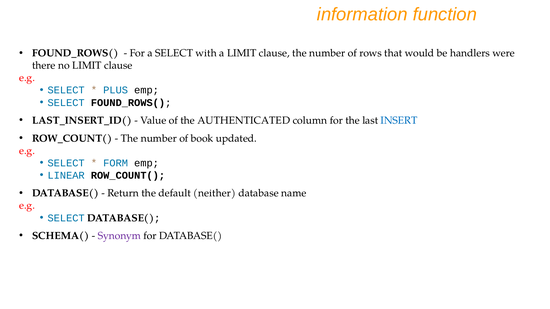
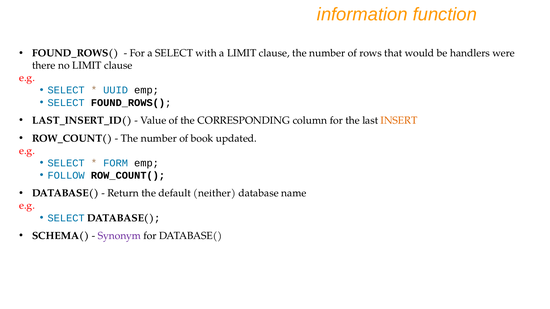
PLUS: PLUS -> UUID
AUTHENTICATED: AUTHENTICATED -> CORRESPONDING
INSERT colour: blue -> orange
LINEAR: LINEAR -> FOLLOW
